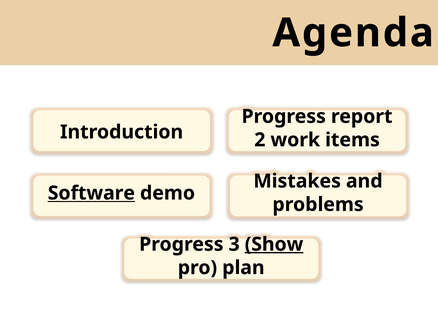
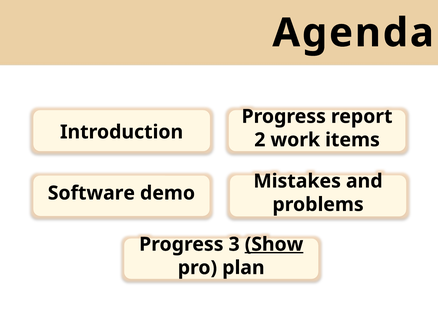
Software underline: present -> none
